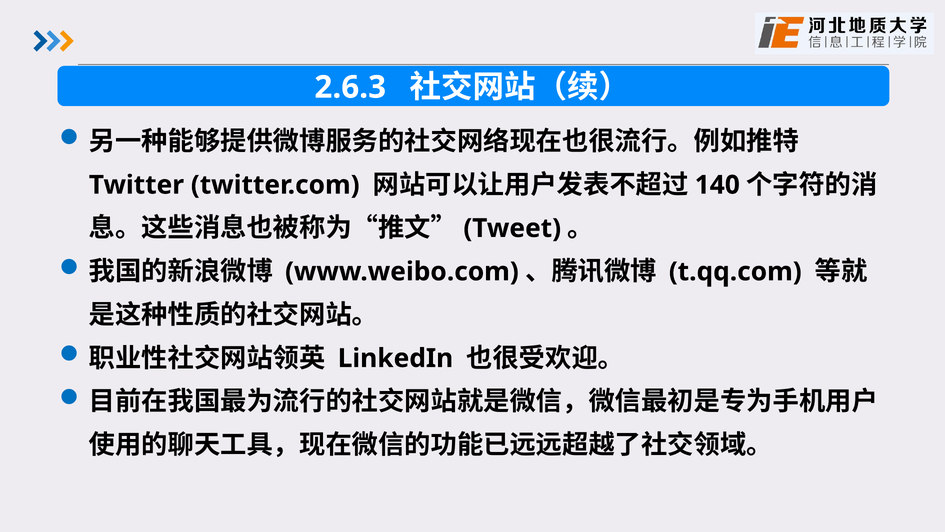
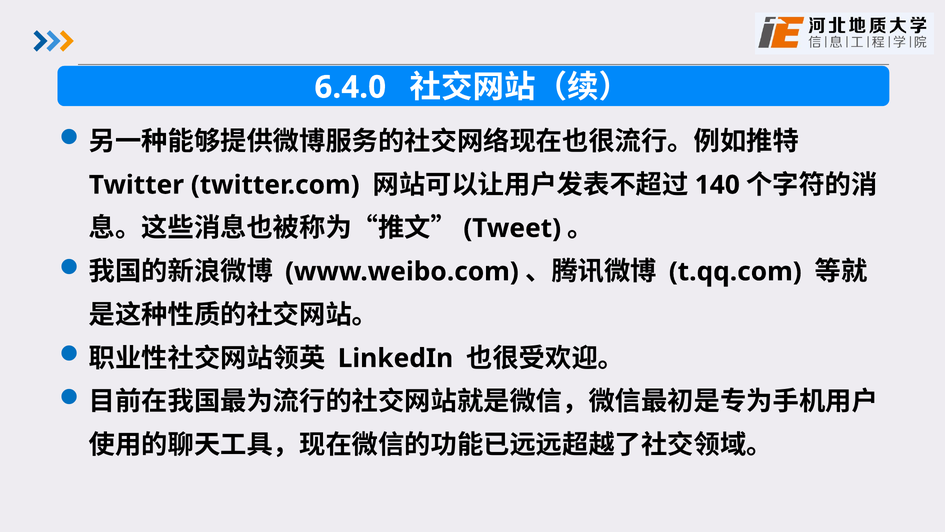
2.6.3: 2.6.3 -> 6.4.0
